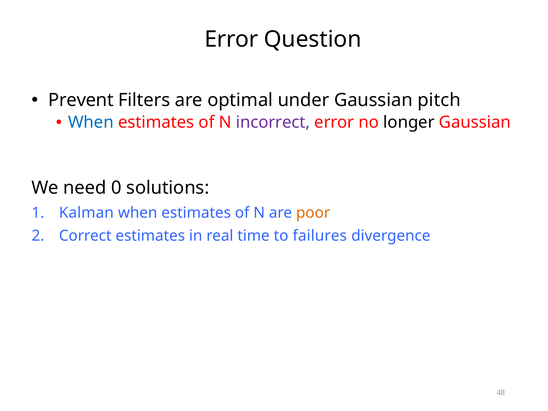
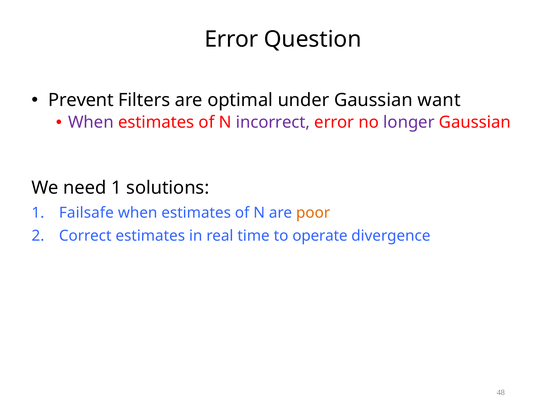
pitch: pitch -> want
When at (91, 122) colour: blue -> purple
longer colour: black -> purple
need 0: 0 -> 1
Kalman: Kalman -> Failsafe
failures: failures -> operate
